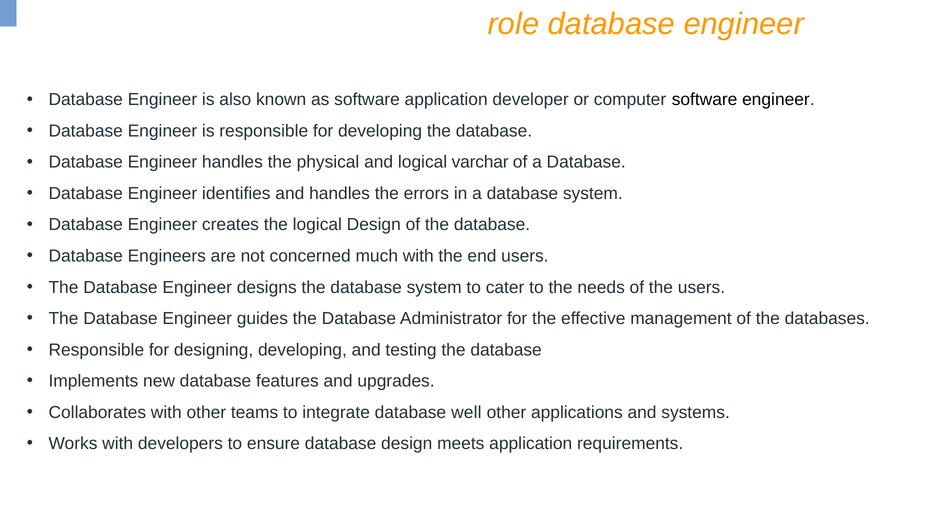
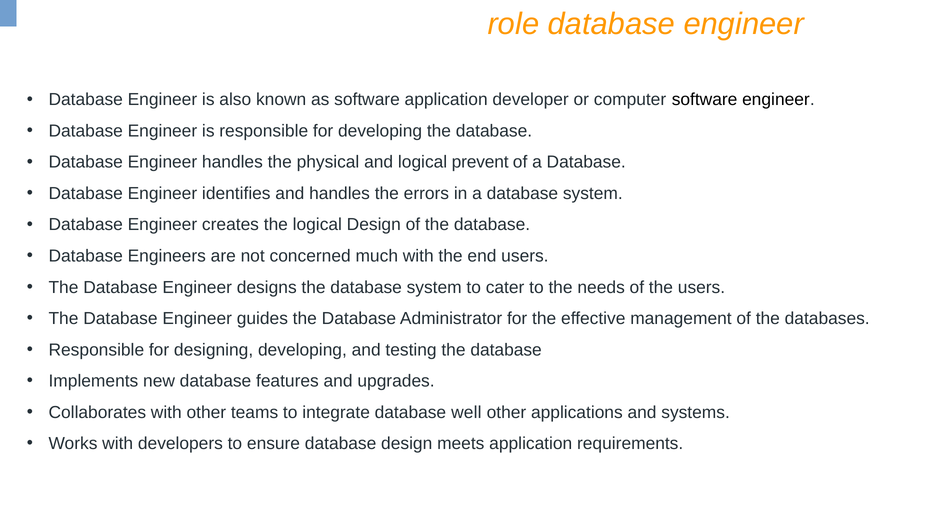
varchar: varchar -> prevent
